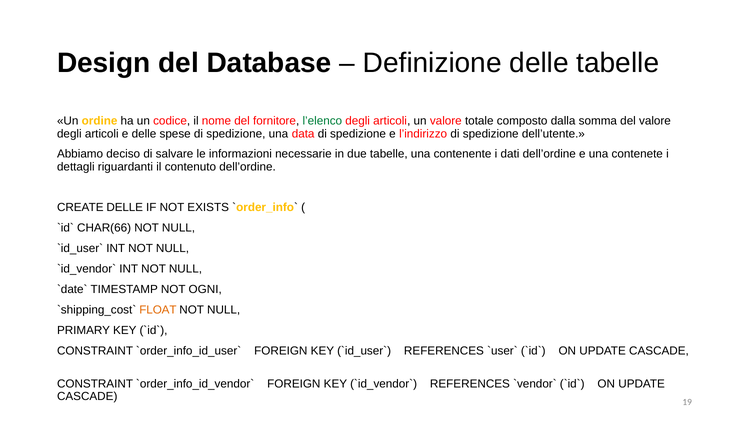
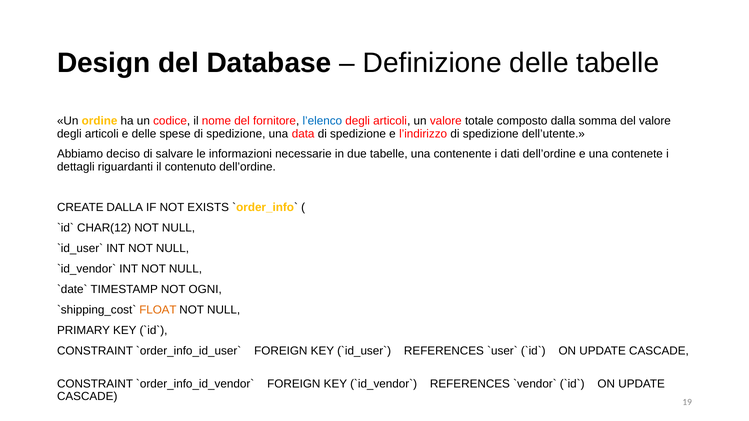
l’elenco colour: green -> blue
CREATE DELLE: DELLE -> DALLA
CHAR(66: CHAR(66 -> CHAR(12
